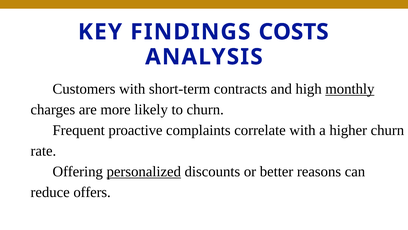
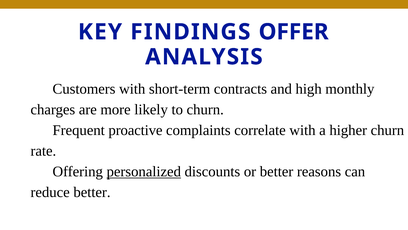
COSTS: COSTS -> OFFER
monthly underline: present -> none
reduce offers: offers -> better
